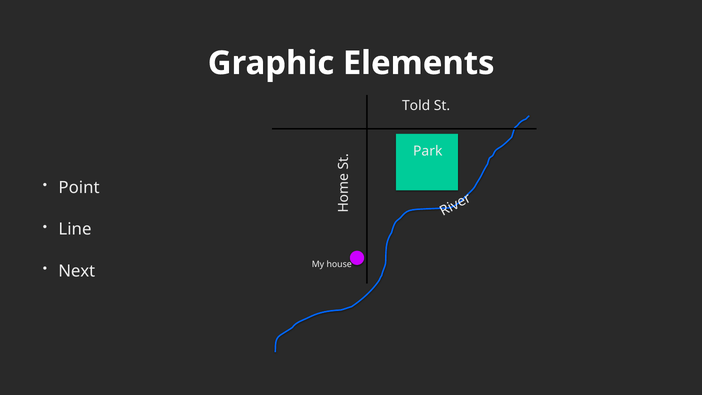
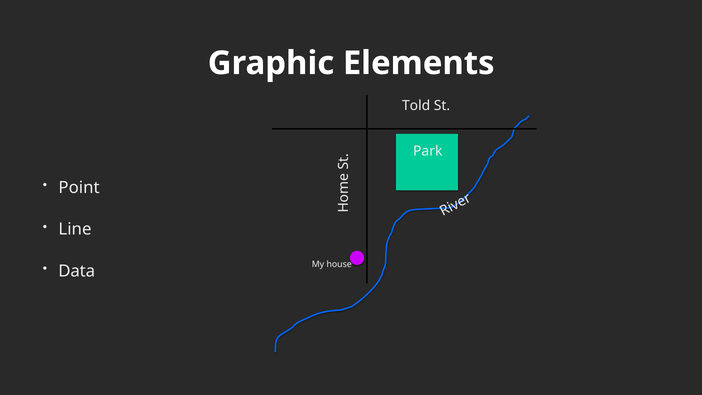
Next: Next -> Data
